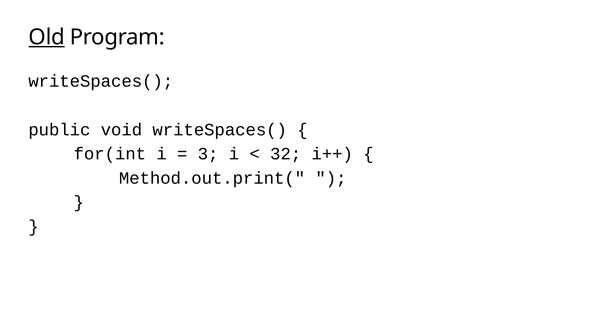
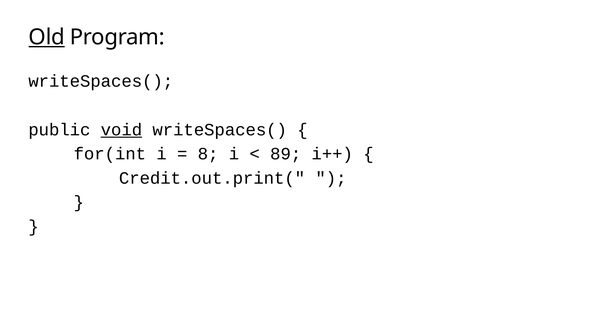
void underline: none -> present
3: 3 -> 8
32: 32 -> 89
Method.out.print(: Method.out.print( -> Credit.out.print(
